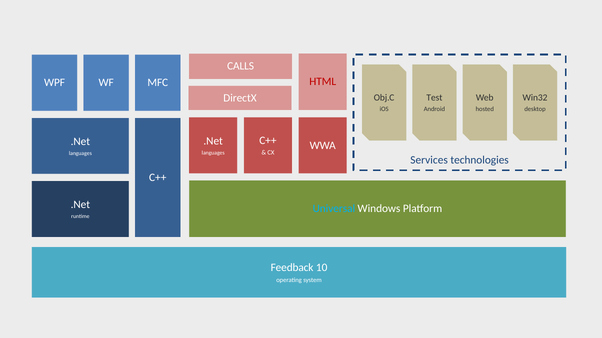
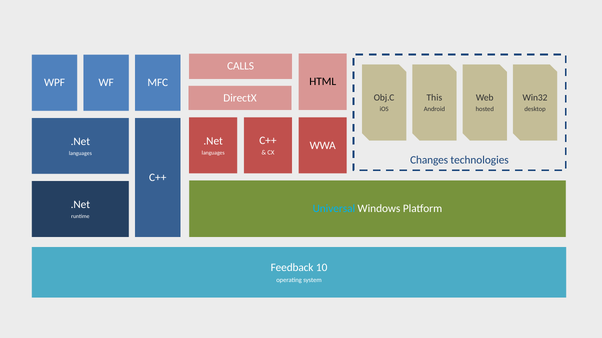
HTML colour: red -> black
Test: Test -> This
Services: Services -> Changes
